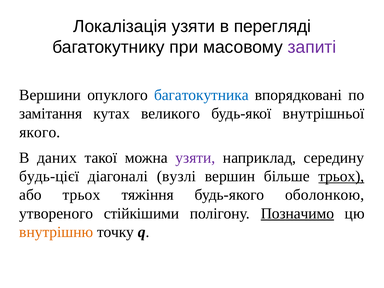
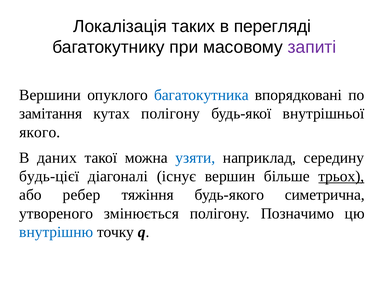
Локалізація узяти: узяти -> таких
кутах великого: великого -> полігону
узяти at (195, 158) colour: purple -> blue
вузлі: вузлі -> існує
або трьох: трьох -> ребер
оболонкою: оболонкою -> симетрична
стійкішими: стійкішими -> змінюється
Позначимо underline: present -> none
внутрішню colour: orange -> blue
